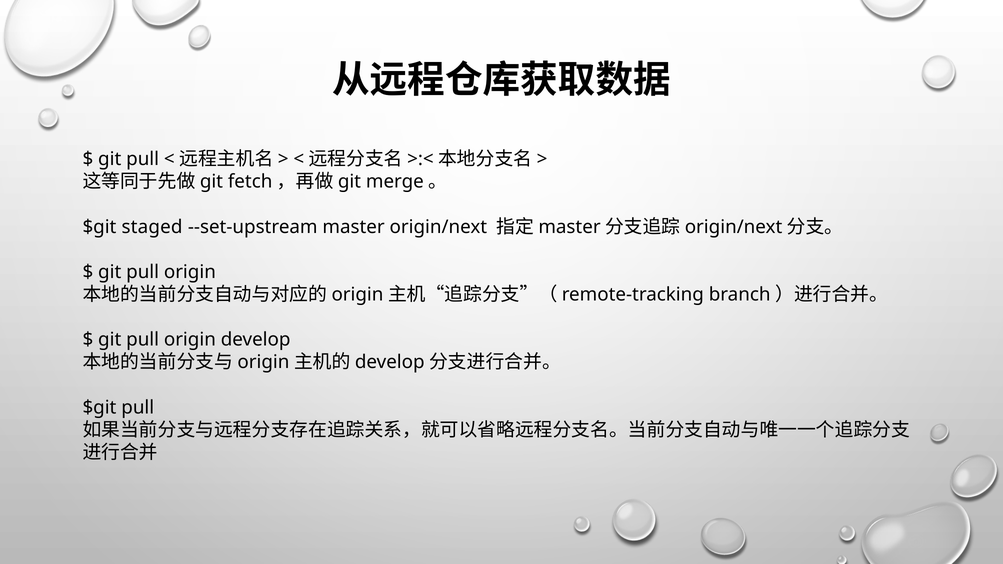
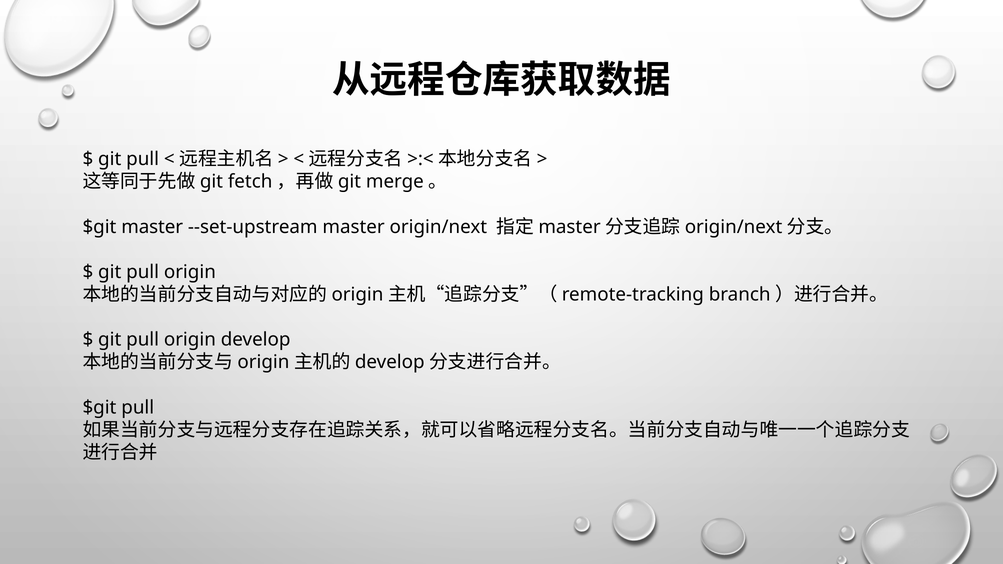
$git staged: staged -> master
